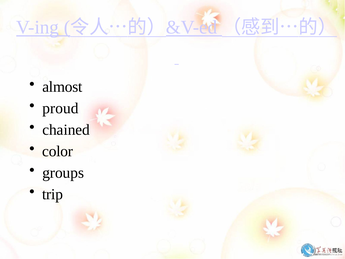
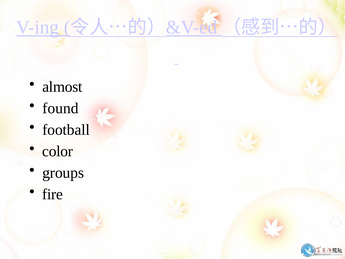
proud: proud -> found
chained: chained -> football
trip: trip -> fire
